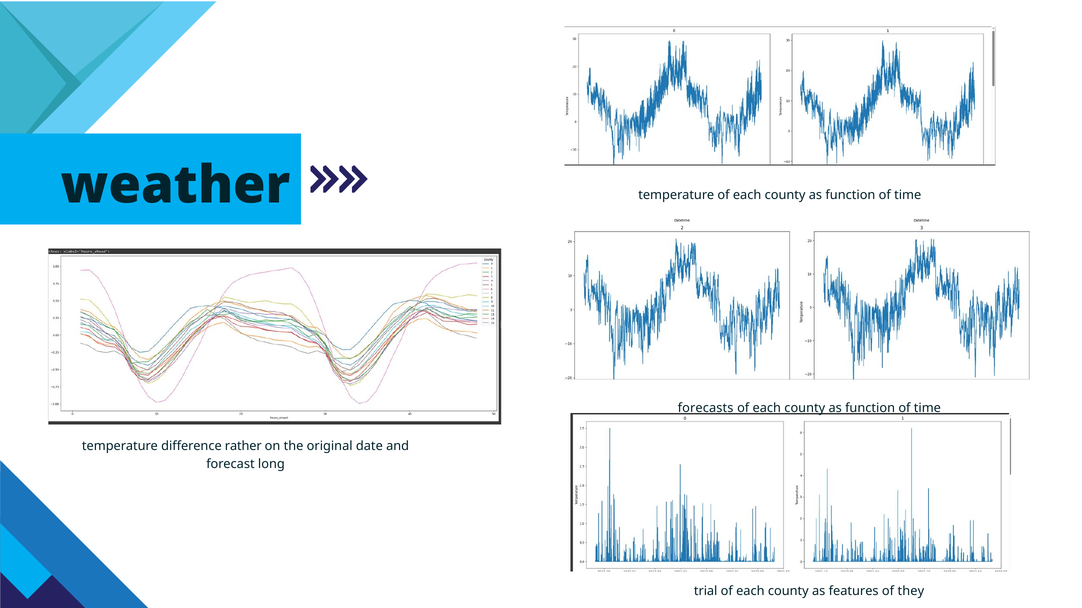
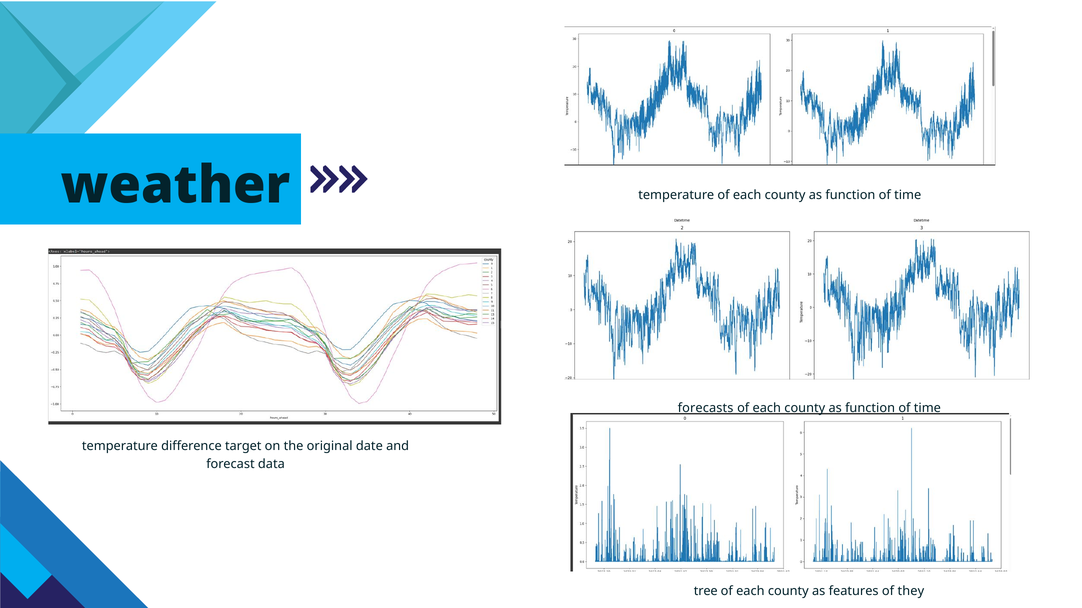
rather: rather -> target
long: long -> data
trial: trial -> tree
